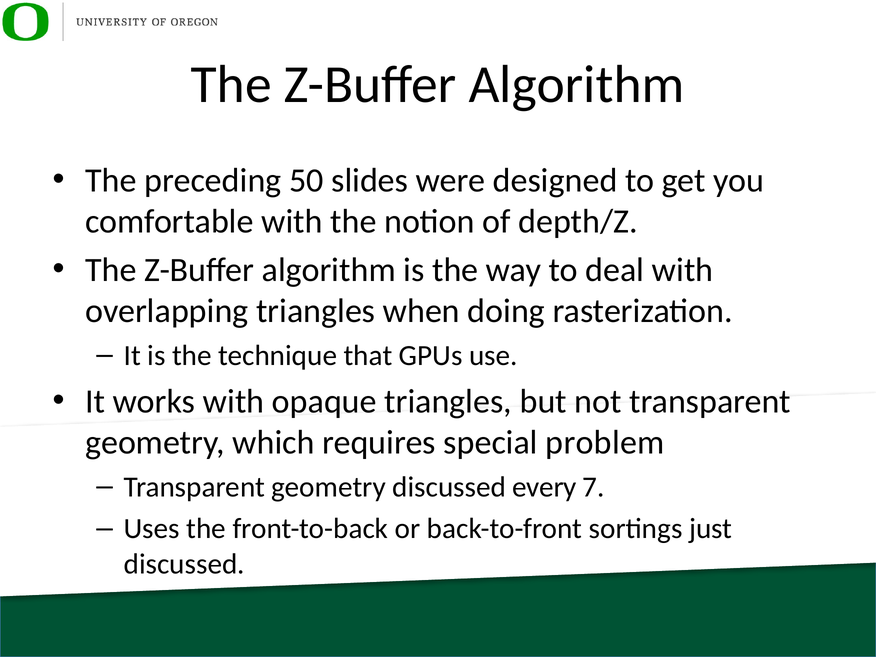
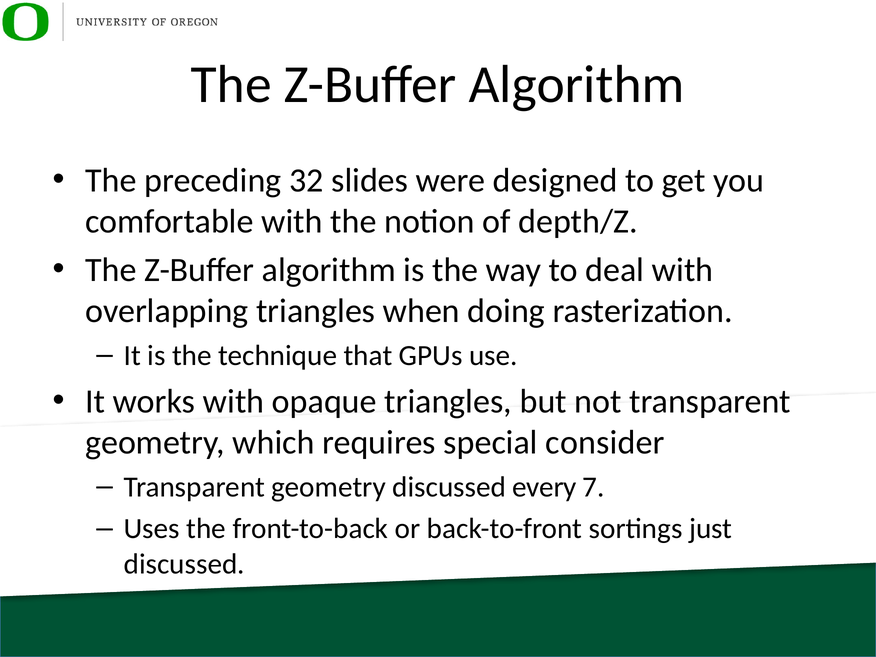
50: 50 -> 32
problem: problem -> consider
